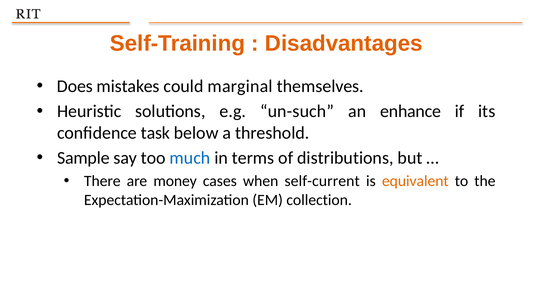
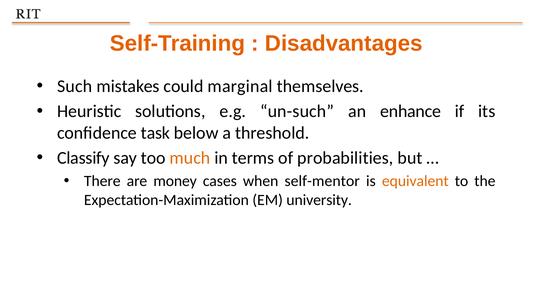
Does: Does -> Such
Sample: Sample -> Classify
much colour: blue -> orange
distributions: distributions -> probabilities
self-current: self-current -> self-mentor
collection: collection -> university
